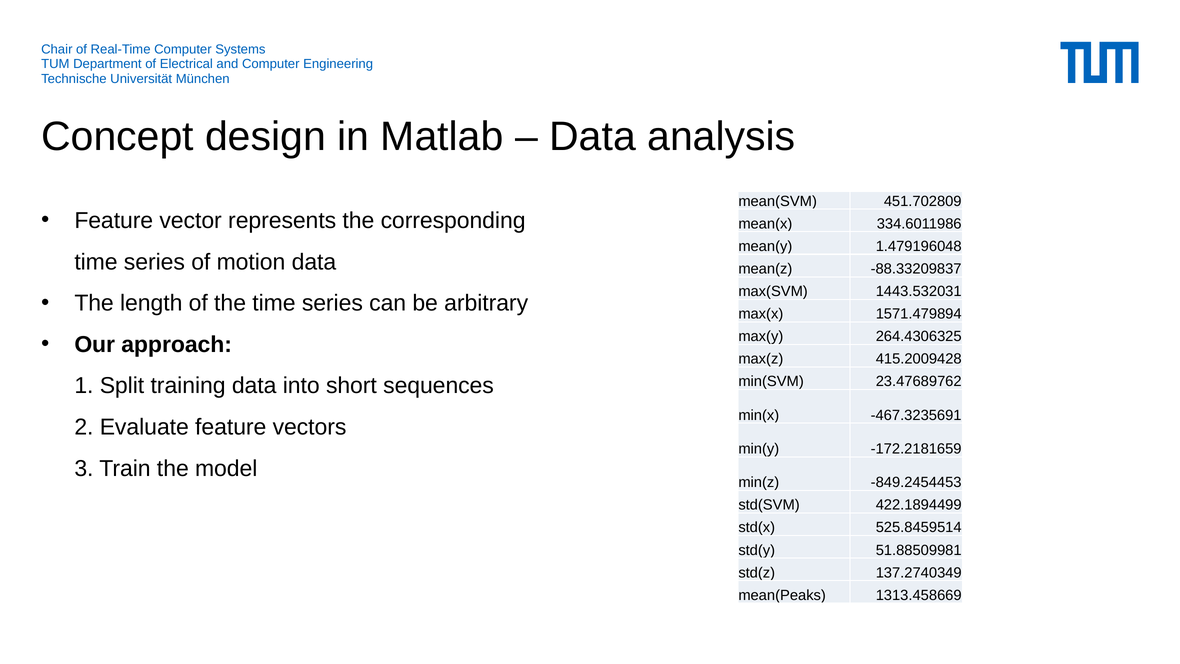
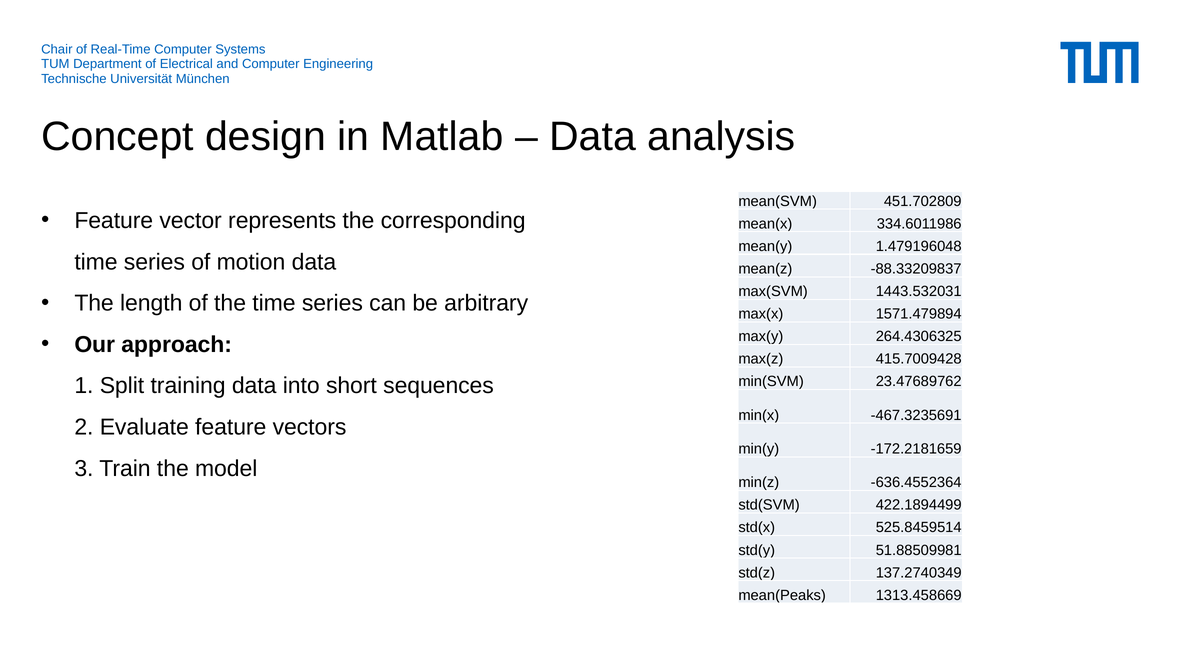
415.2009428: 415.2009428 -> 415.7009428
-849.2454453: -849.2454453 -> -636.4552364
